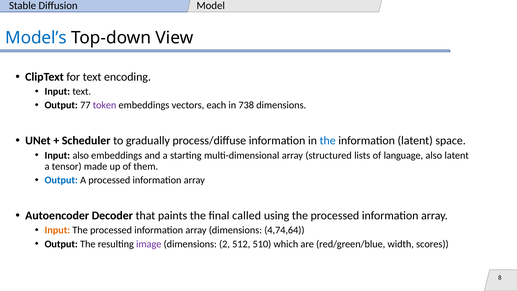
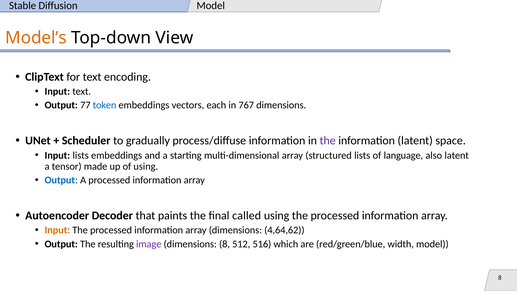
Model’s colour: blue -> orange
token colour: purple -> blue
738: 738 -> 767
the at (328, 141) colour: blue -> purple
Input also: also -> lists
of them: them -> using
4,74,64: 4,74,64 -> 4,64,62
dimensions 2: 2 -> 8
510: 510 -> 516
width scores: scores -> model
